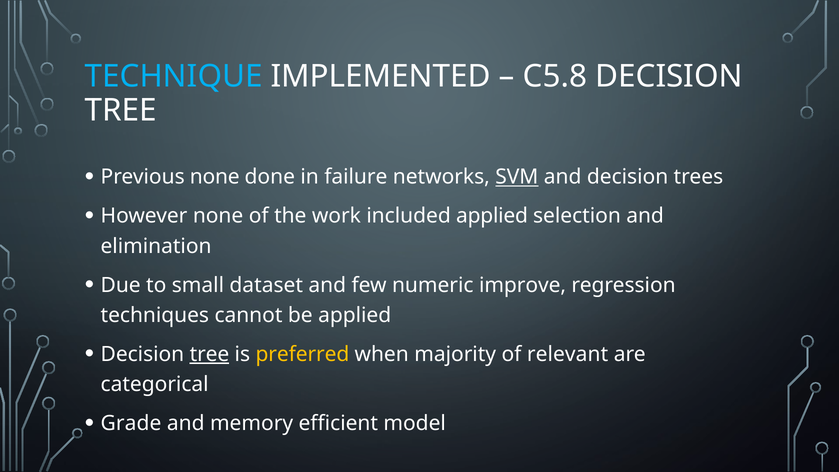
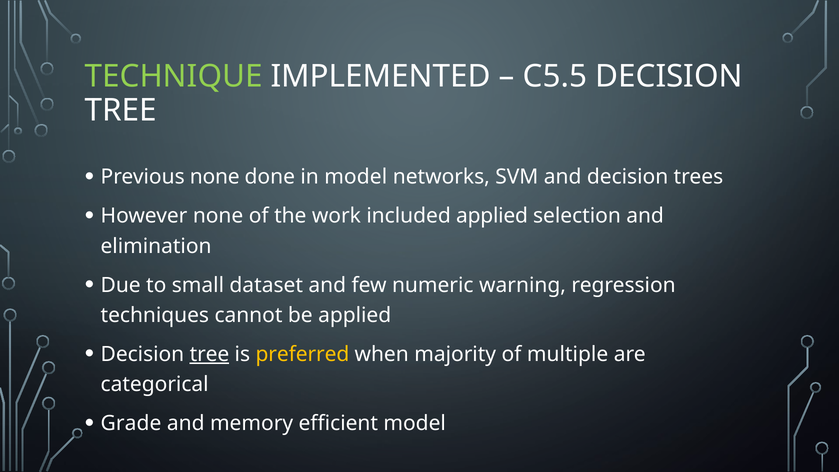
TECHNIQUE colour: light blue -> light green
C5.8: C5.8 -> C5.5
in failure: failure -> model
SVM underline: present -> none
improve: improve -> warning
relevant: relevant -> multiple
